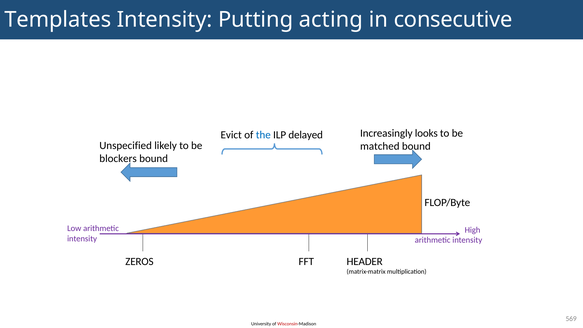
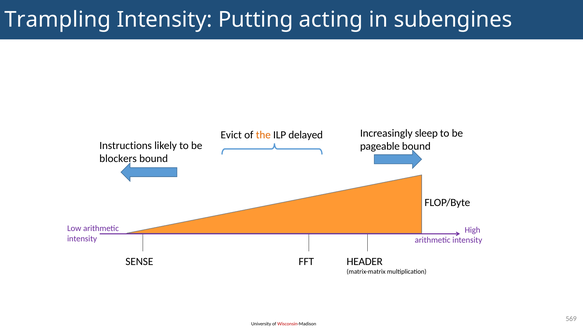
Templates: Templates -> Trampling
consecutive: consecutive -> subengines
looks: looks -> sleep
the colour: blue -> orange
Unspecified: Unspecified -> Instructions
matched: matched -> pageable
ZEROS: ZEROS -> SENSE
